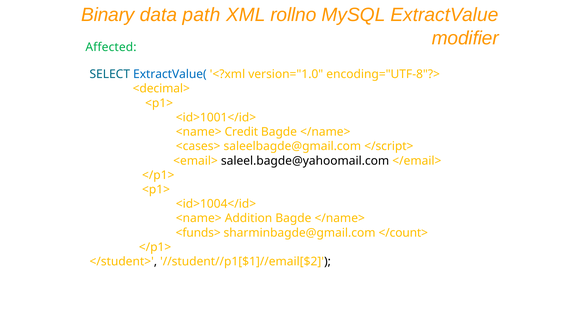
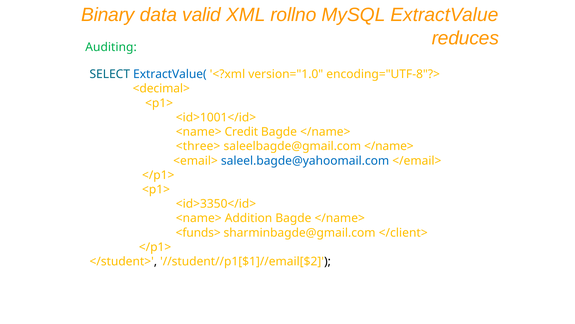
path: path -> valid
modifier: modifier -> reduces
Affected: Affected -> Auditing
<cases>: <cases> -> <three>
saleelbagde@gmail.com </script>: </script> -> </name>
saleel.bagde@yahoomail.com colour: black -> blue
<id>1004</id>: <id>1004</id> -> <id>3350</id>
</count>: </count> -> </client>
